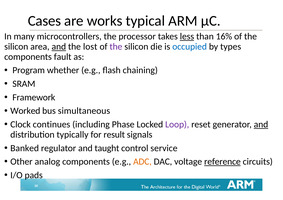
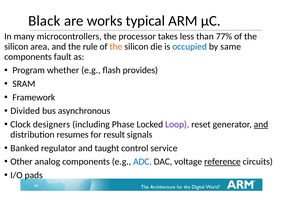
Cases: Cases -> Black
less underline: present -> none
16%: 16% -> 77%
and at (59, 47) underline: present -> none
lost: lost -> rule
the at (116, 47) colour: purple -> orange
types: types -> same
chaining: chaining -> provides
Worked: Worked -> Divided
simultaneous: simultaneous -> asynchronous
continues: continues -> designers
typically: typically -> resumes
ADC colour: orange -> blue
